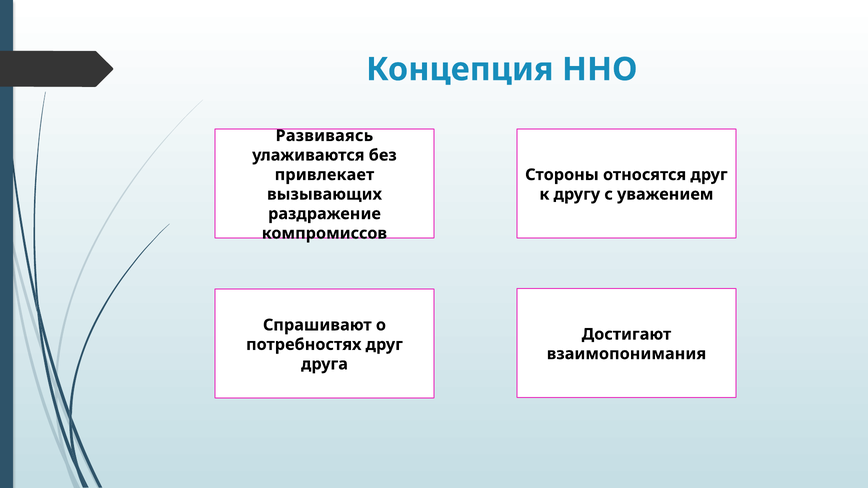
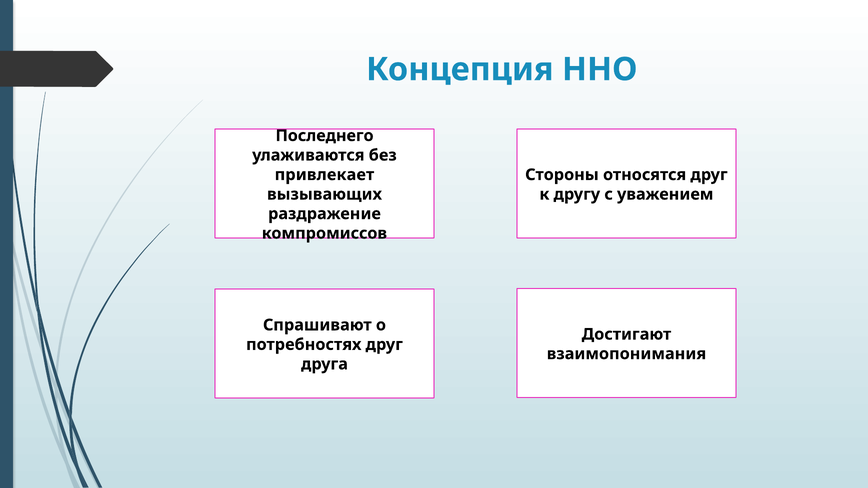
Развиваясь: Развиваясь -> Последнего
